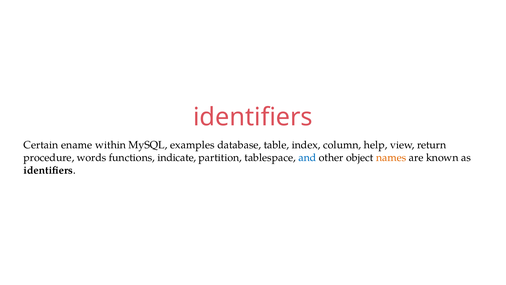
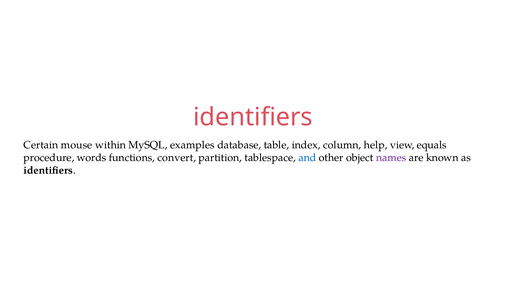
ename: ename -> mouse
return: return -> equals
indicate: indicate -> convert
names colour: orange -> purple
